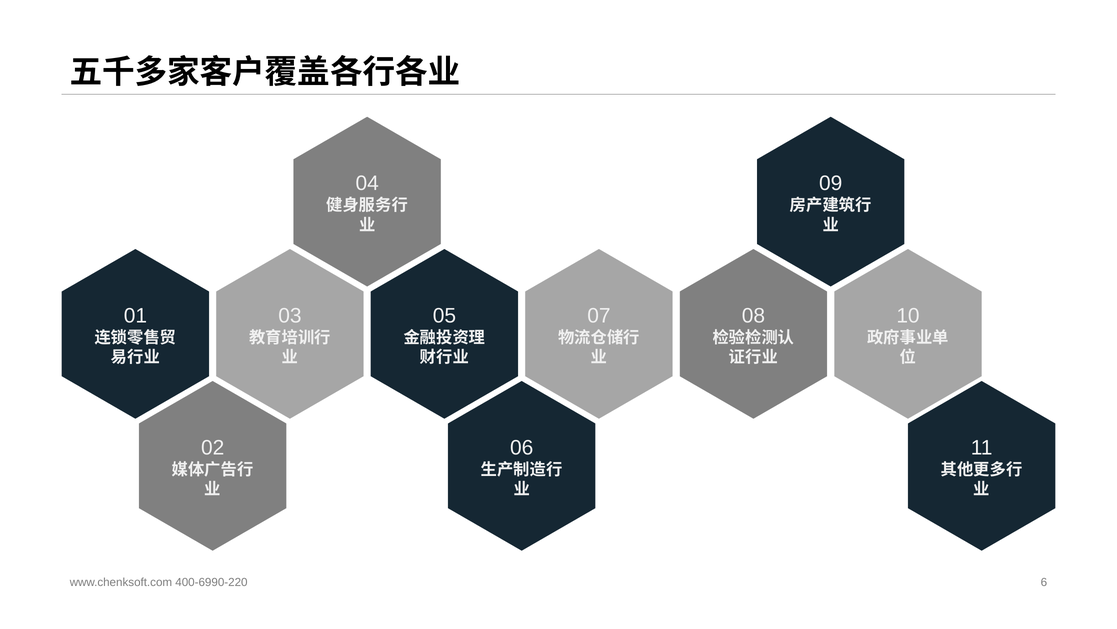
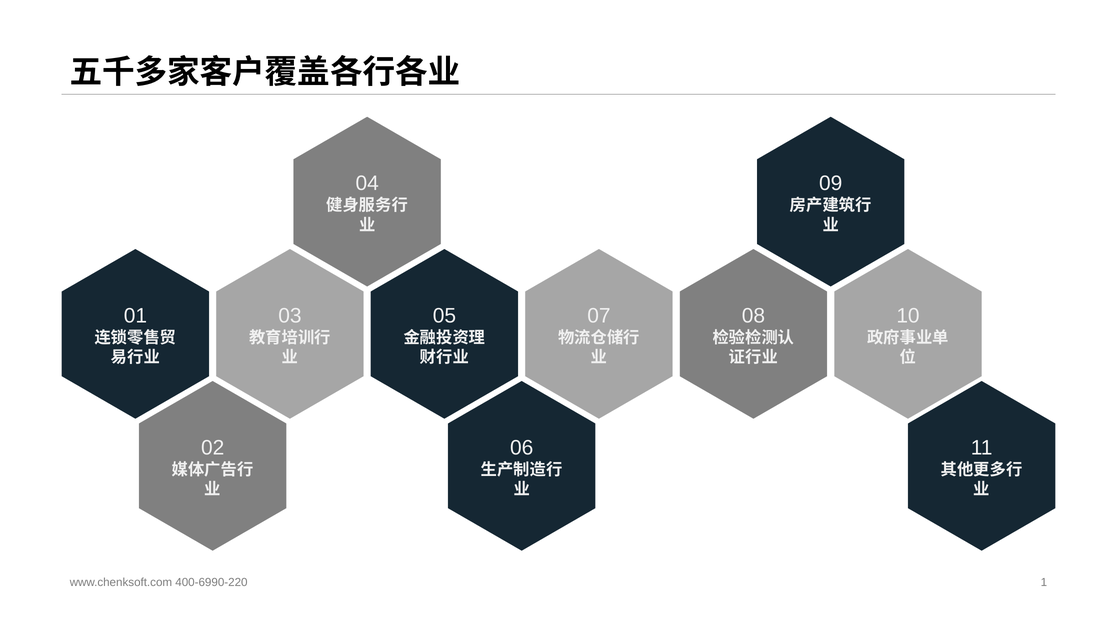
6: 6 -> 1
